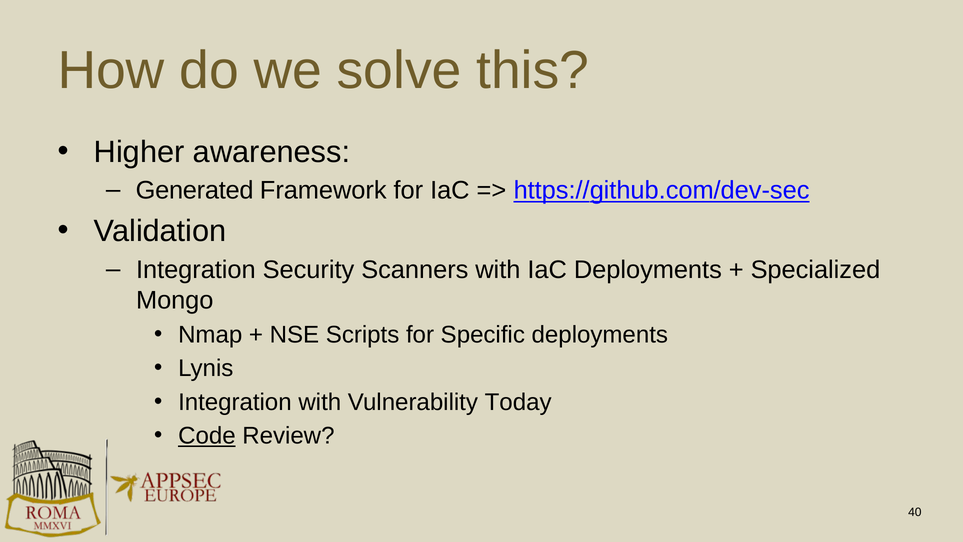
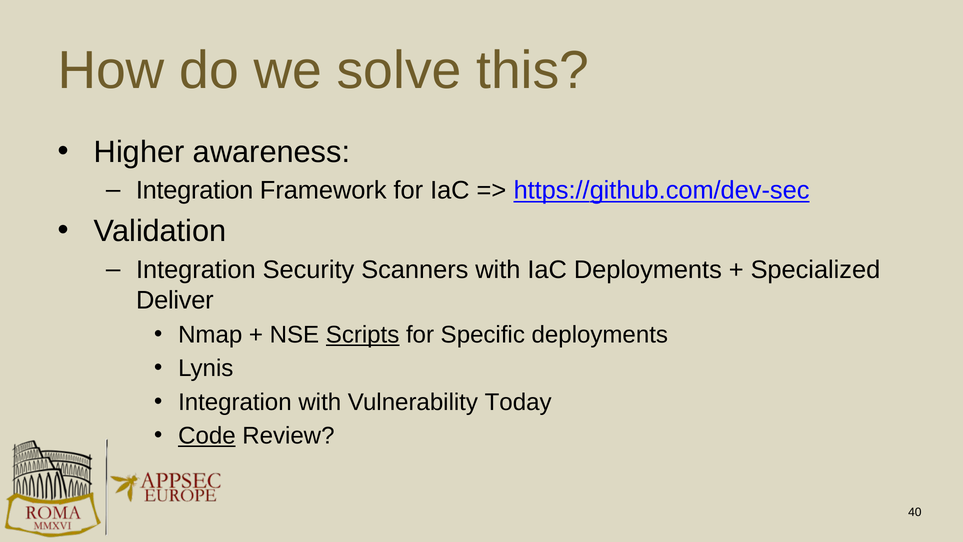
Generated at (195, 190): Generated -> Integration
Mongo: Mongo -> Deliver
Scripts underline: none -> present
